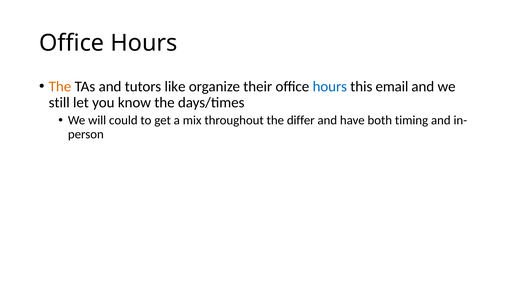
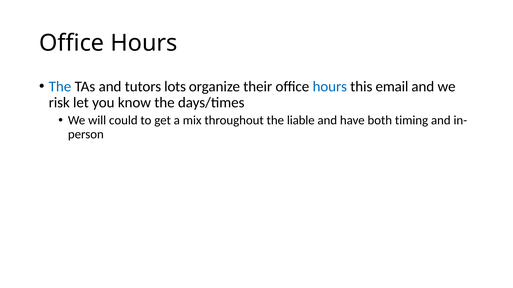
The at (60, 87) colour: orange -> blue
like: like -> lots
still: still -> risk
differ: differ -> liable
